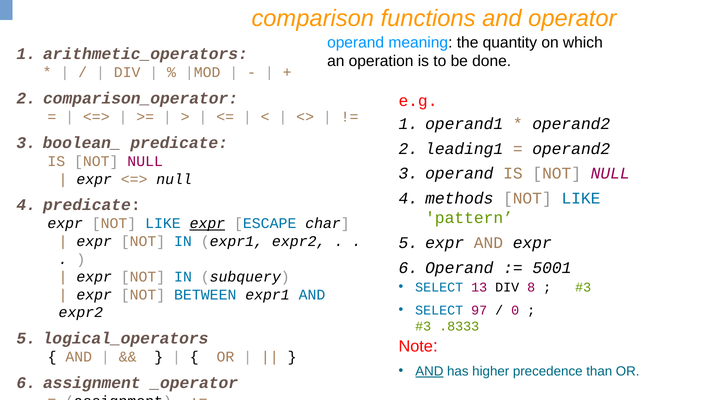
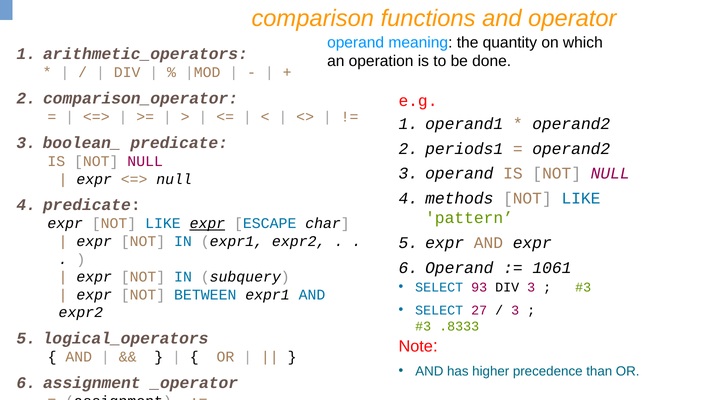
leading1: leading1 -> periods1
5001: 5001 -> 1061
13: 13 -> 93
DIV 8: 8 -> 3
97: 97 -> 27
0 at (515, 310): 0 -> 3
AND at (429, 371) underline: present -> none
